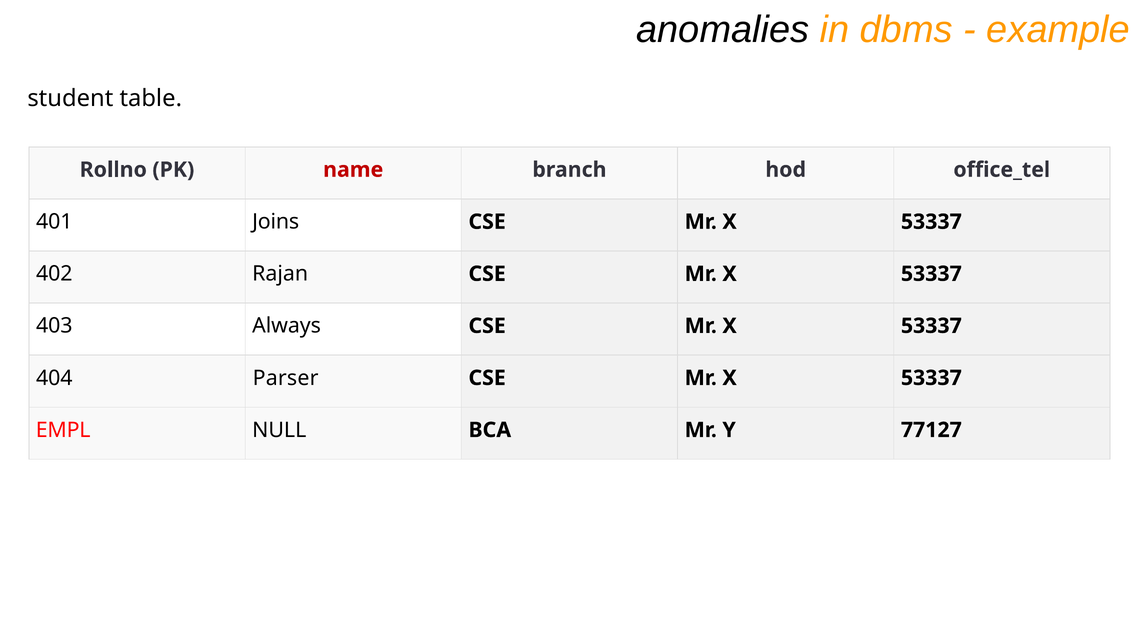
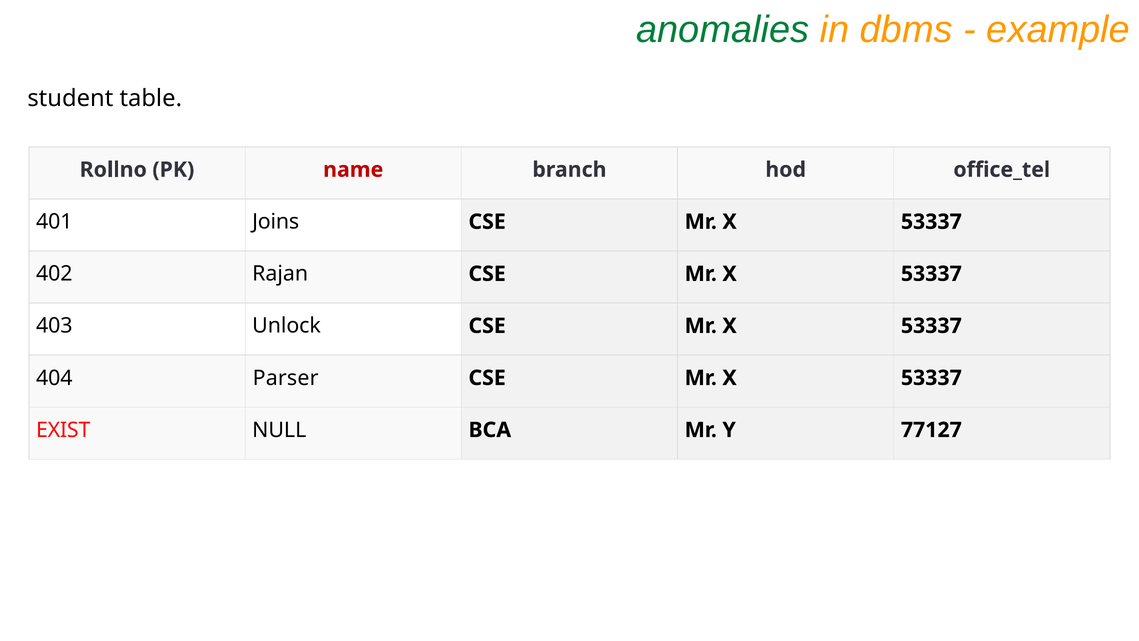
anomalies colour: black -> green
Always: Always -> Unlock
EMPL: EMPL -> EXIST
